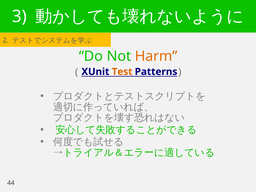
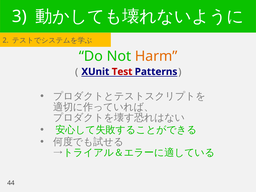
Test colour: orange -> red
